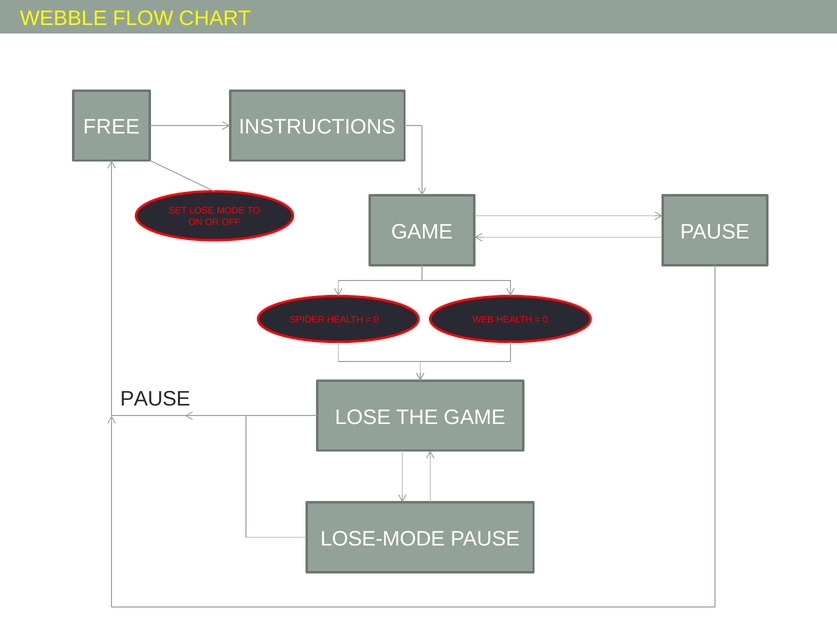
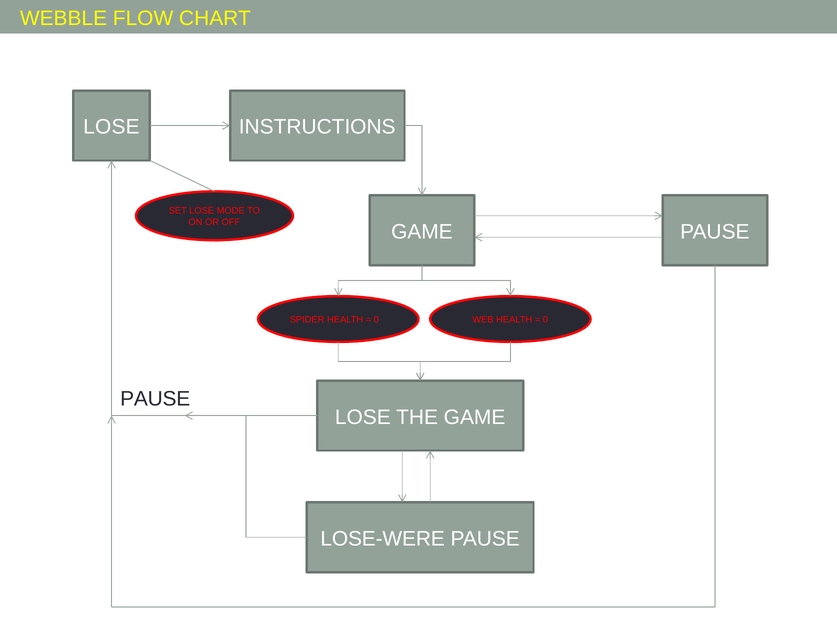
FREE at (111, 127): FREE -> LOSE
LOSE-MODE: LOSE-MODE -> LOSE-WERE
